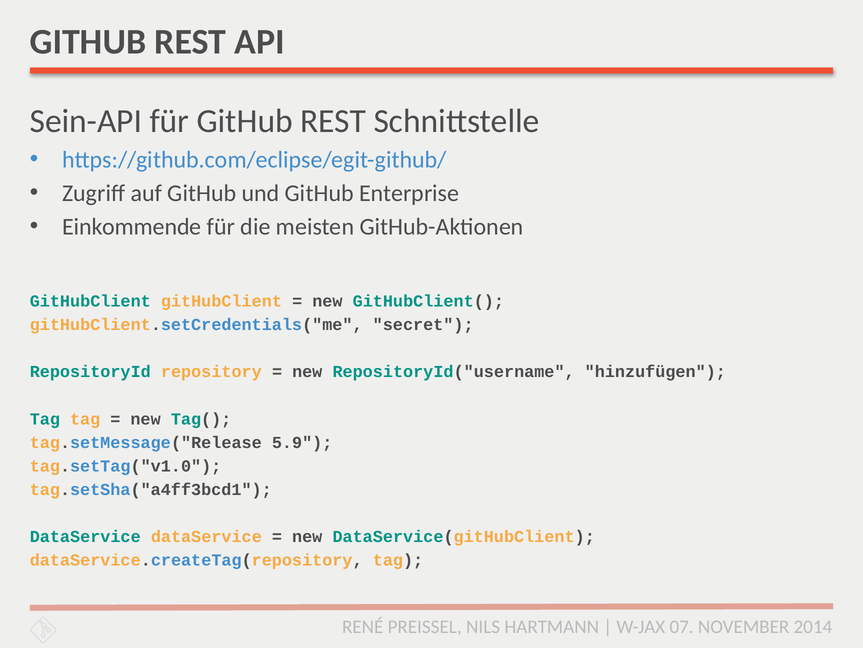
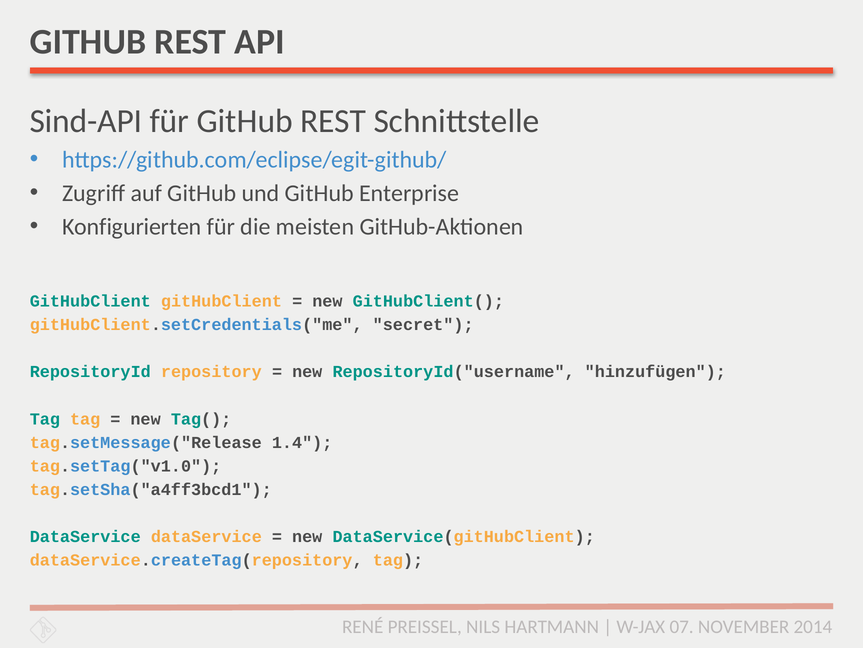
Sein-API: Sein-API -> Sind-API
Einkommende: Einkommende -> Konfigurierten
5.9: 5.9 -> 1.4
